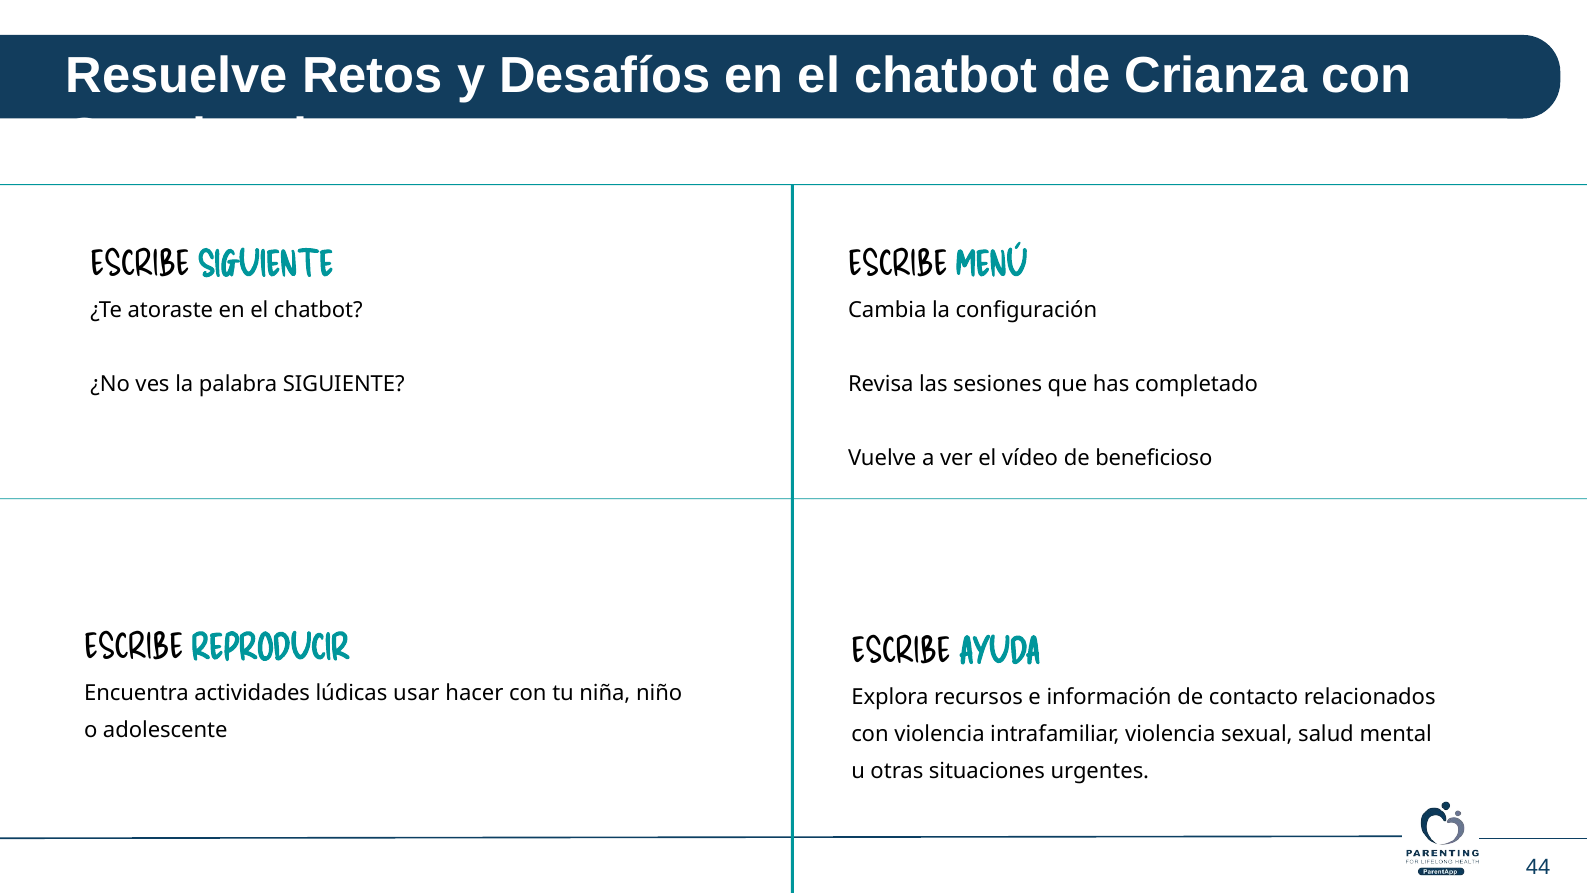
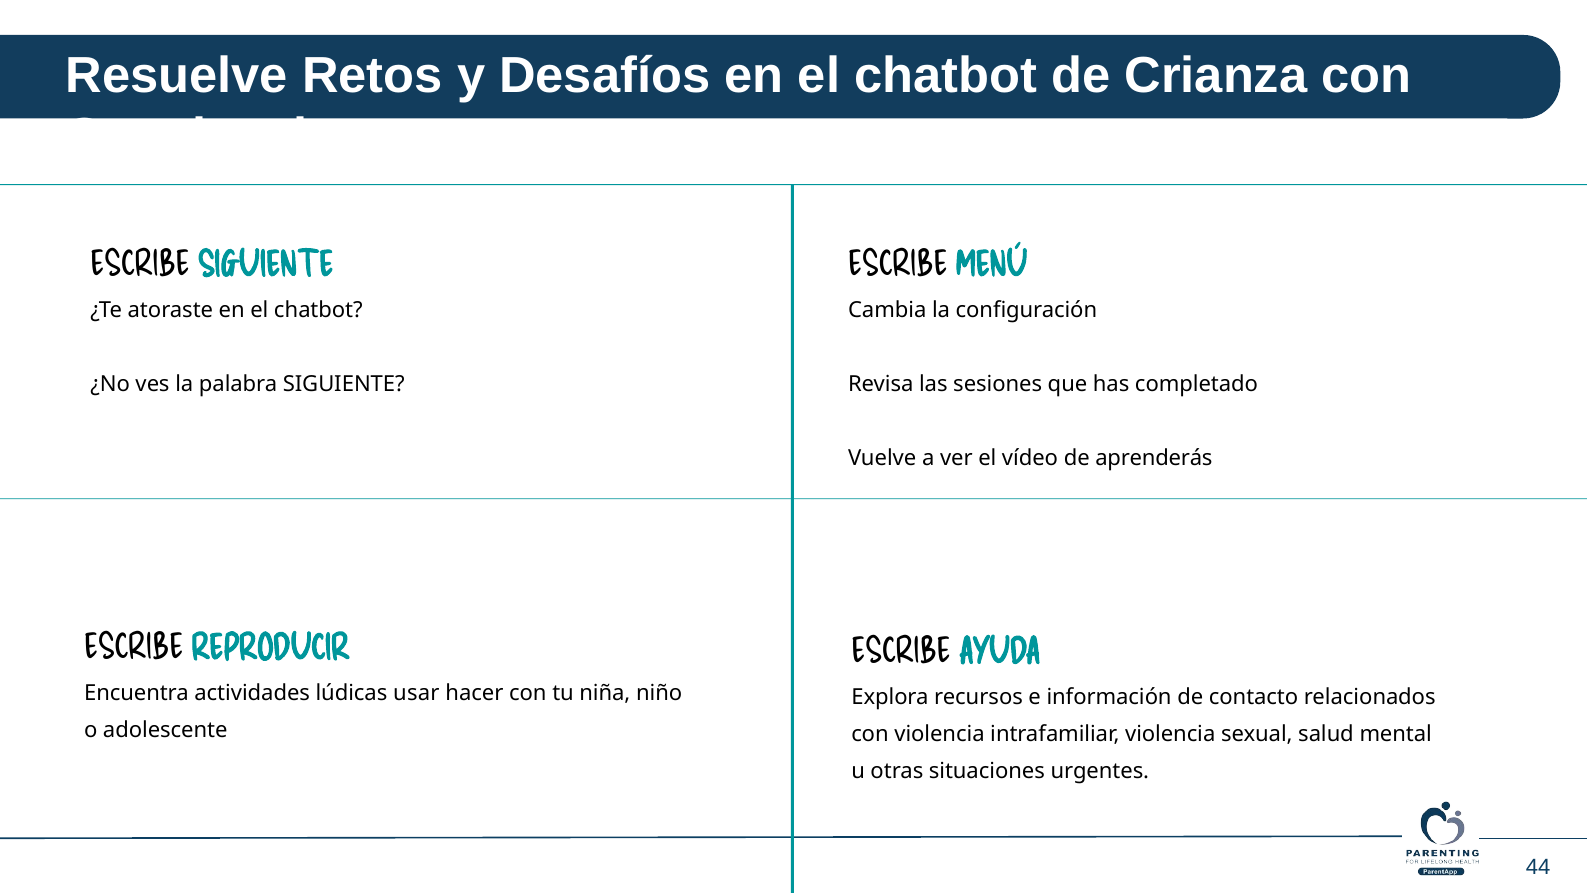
beneficioso: beneficioso -> aprenderás
